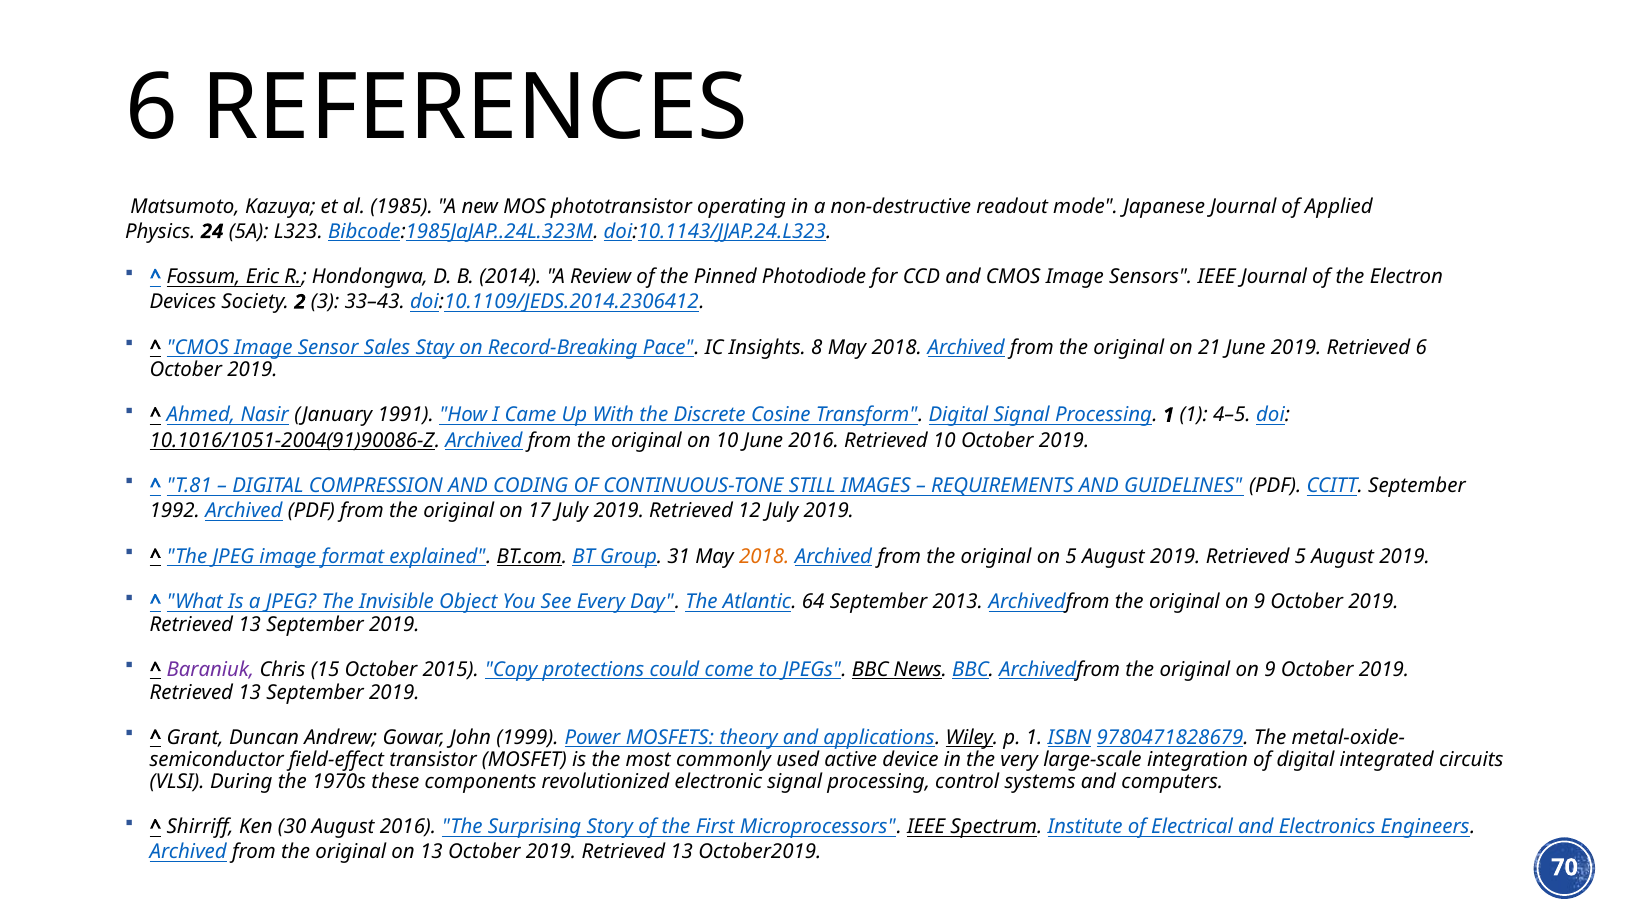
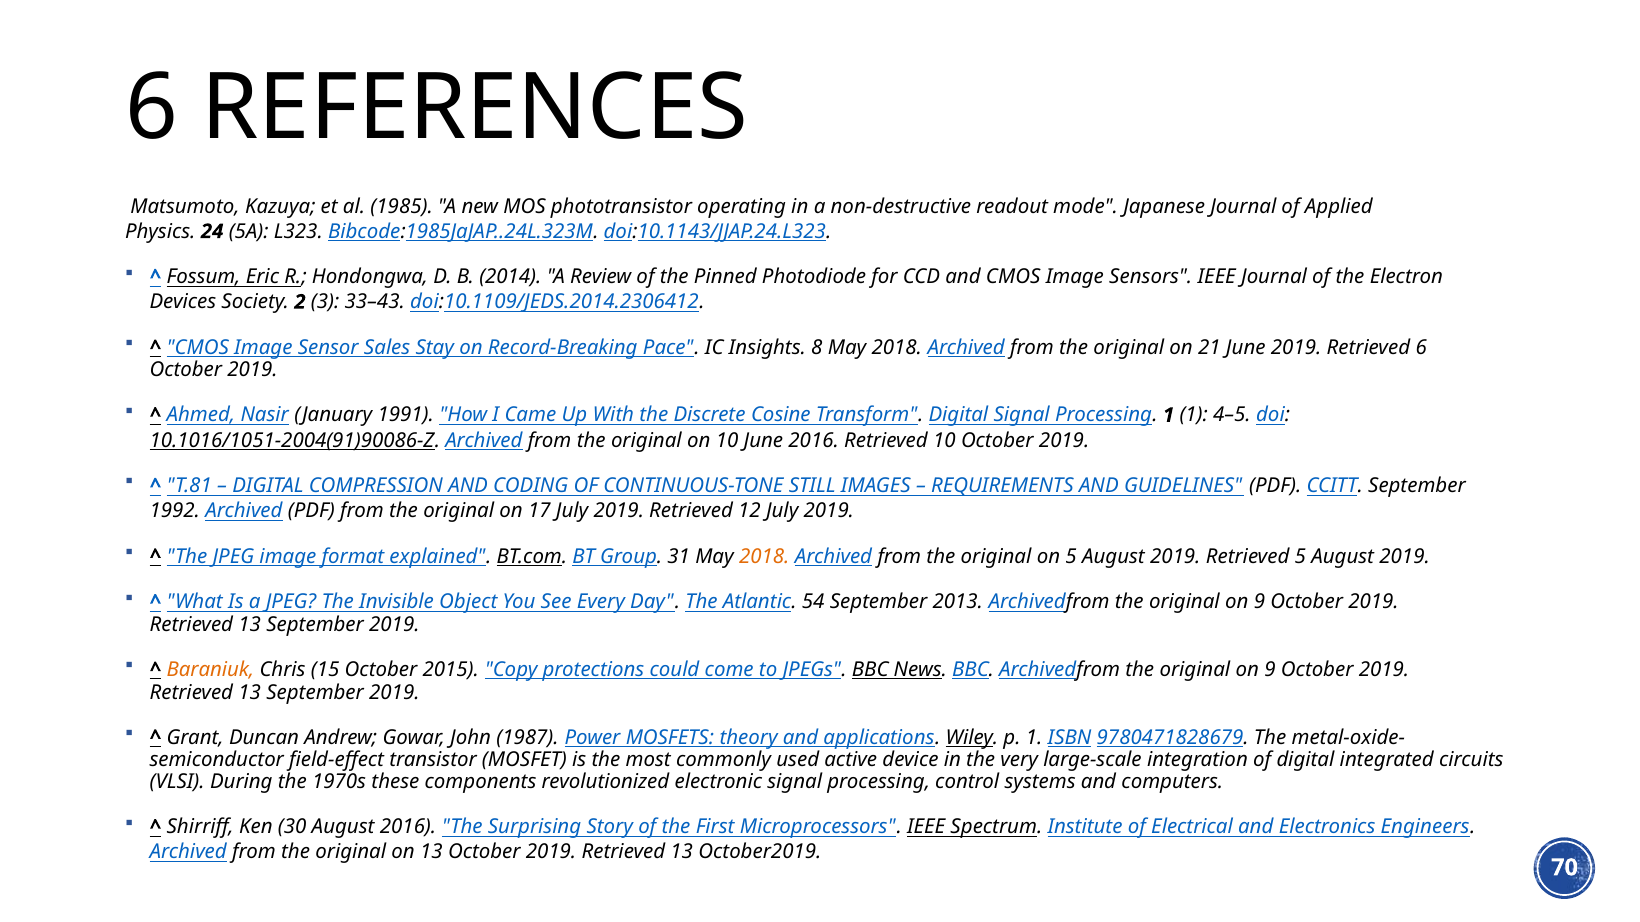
64: 64 -> 54
Baraniuk colour: purple -> orange
1999: 1999 -> 1987
